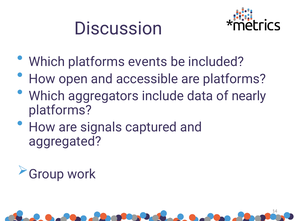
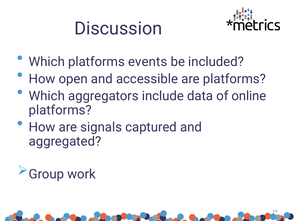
nearly: nearly -> online
